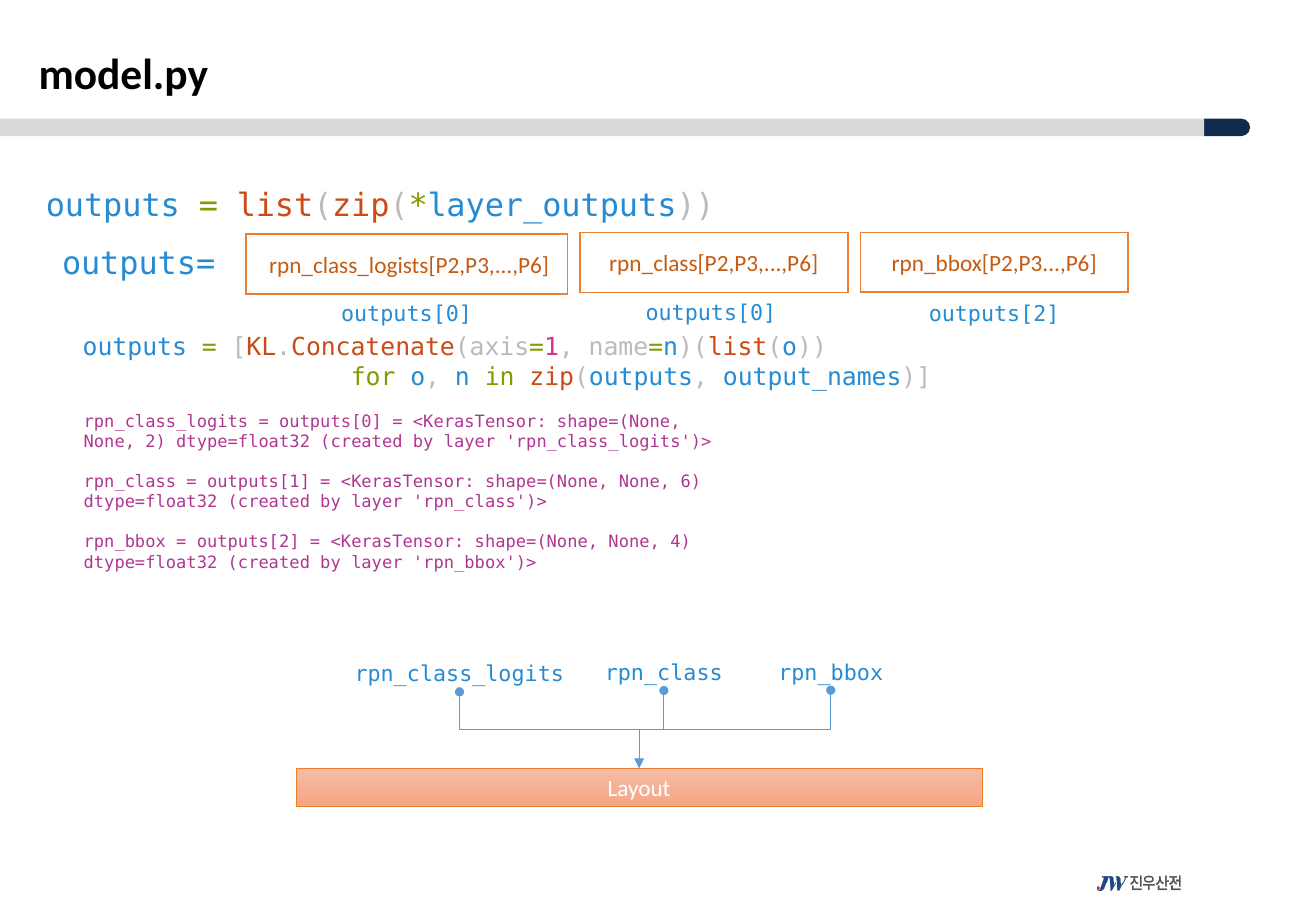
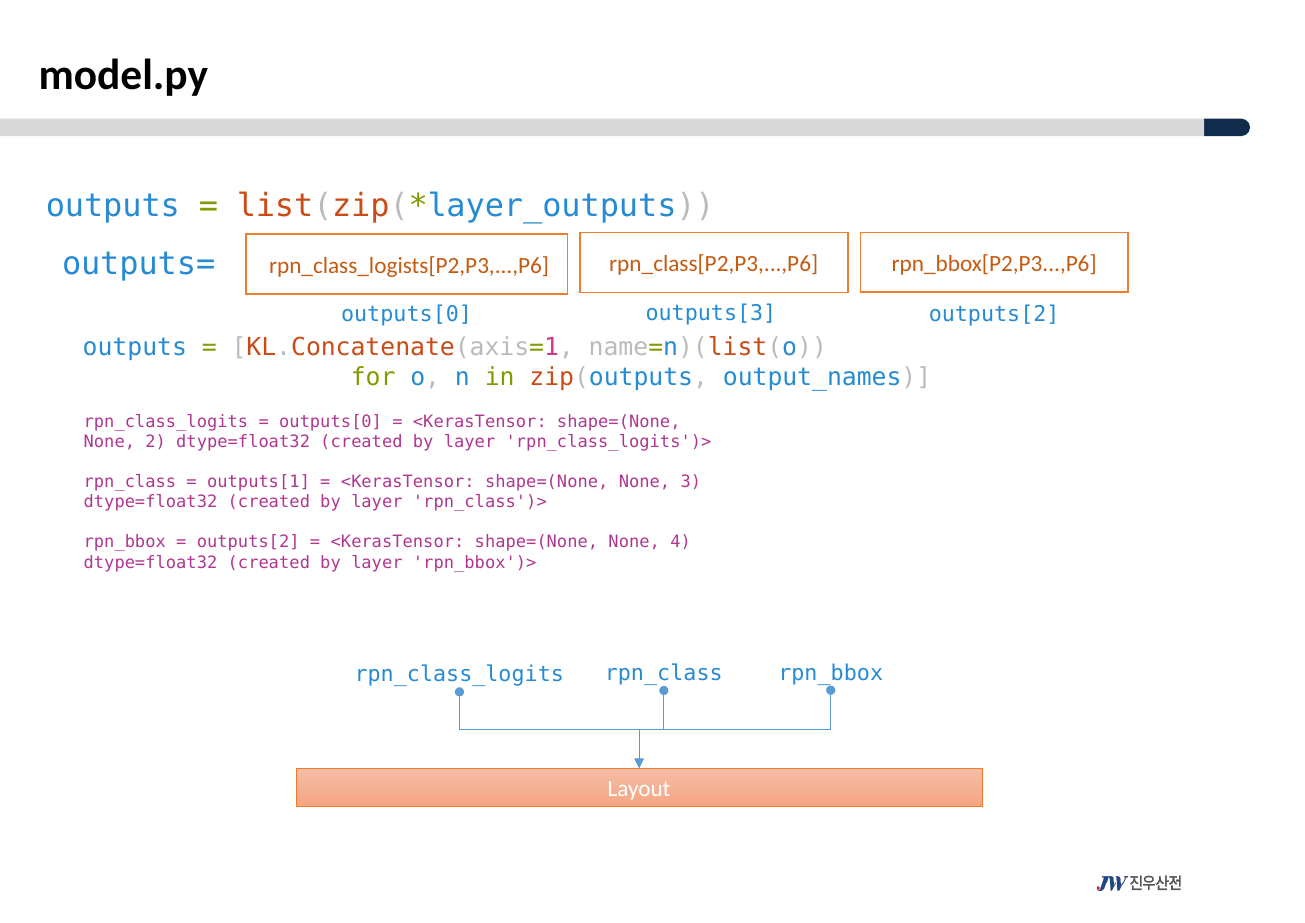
outputs[0 outputs[0: outputs[0 -> outputs[3
6: 6 -> 3
